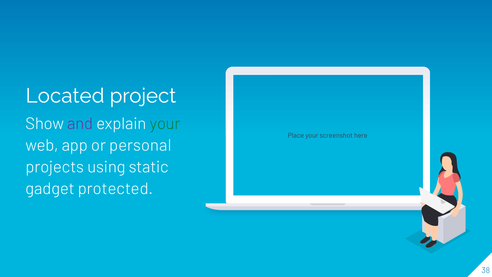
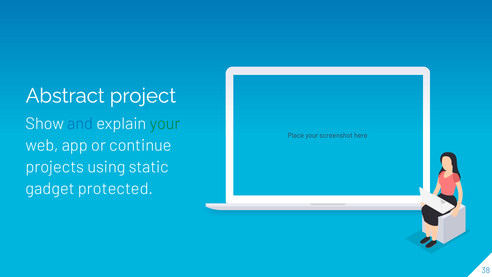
Located: Located -> Abstract
and colour: purple -> blue
personal: personal -> continue
